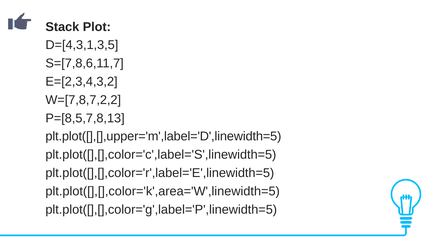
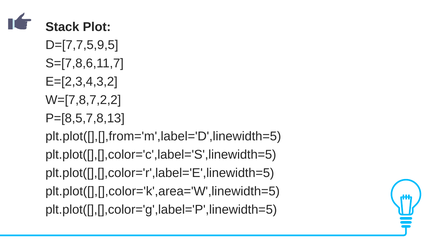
D=[4,3,1,3,5: D=[4,3,1,3,5 -> D=[7,7,5,9,5
plt.plot([],[],upper='m',label='D',linewidth=5: plt.plot([],[],upper='m',label='D',linewidth=5 -> plt.plot([],[],from='m',label='D',linewidth=5
